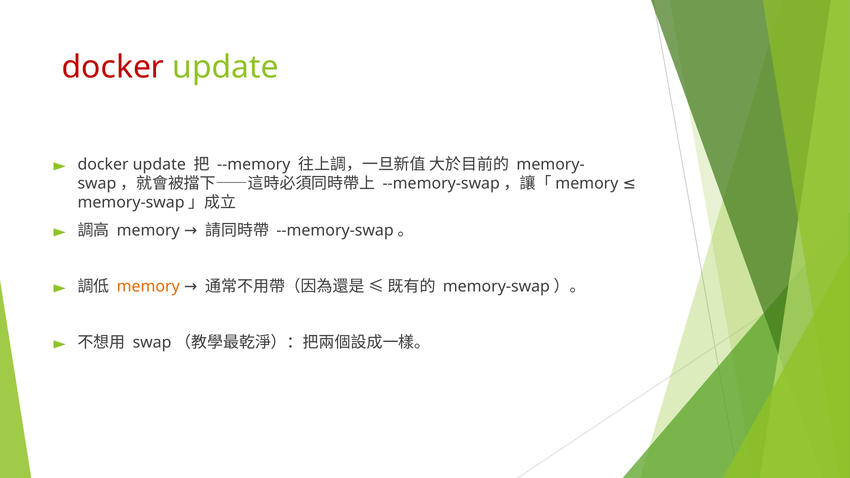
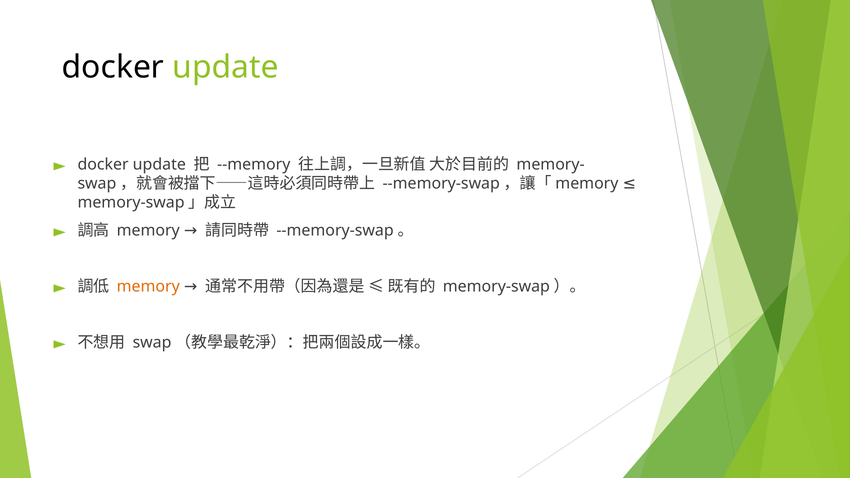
docker at (113, 67) colour: red -> black
